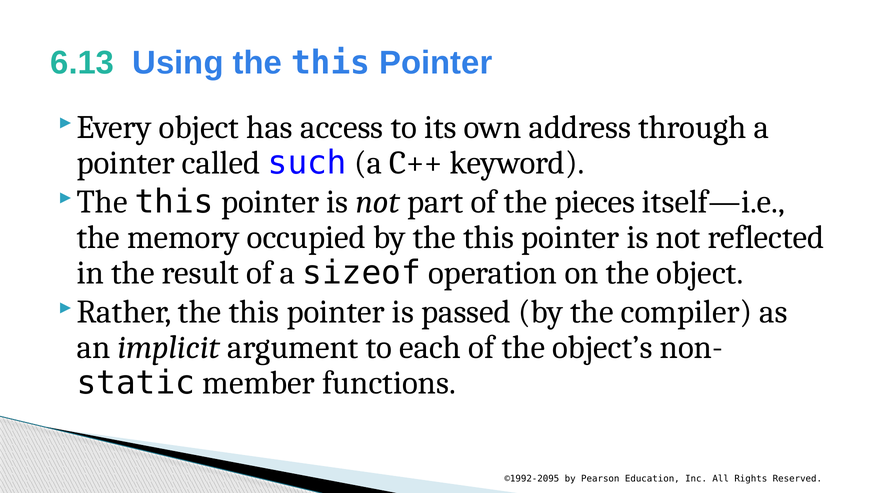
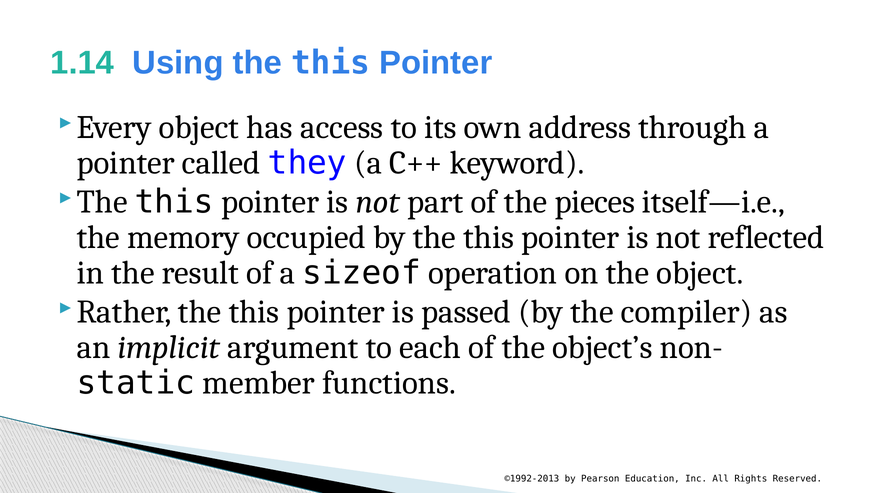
6.13: 6.13 -> 1.14
such: such -> they
©1992-2095: ©1992-2095 -> ©1992-2013
